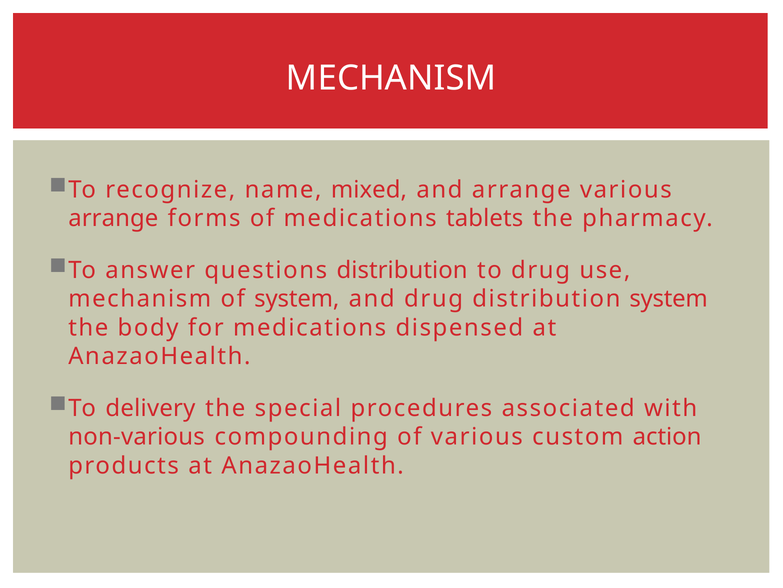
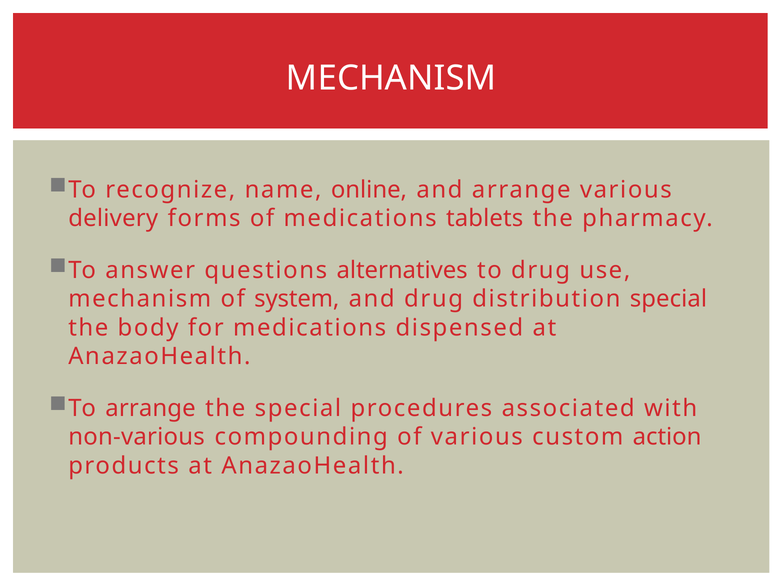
mixed: mixed -> online
arrange at (113, 218): arrange -> delivery
questions distribution: distribution -> alternatives
distribution system: system -> special
To delivery: delivery -> arrange
